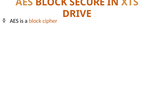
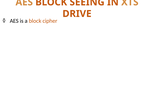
SECURE: SECURE -> SEEING
